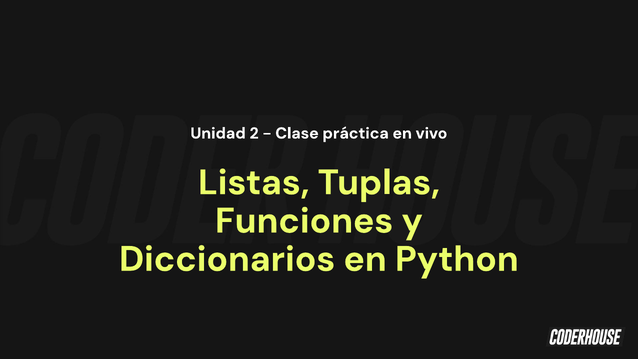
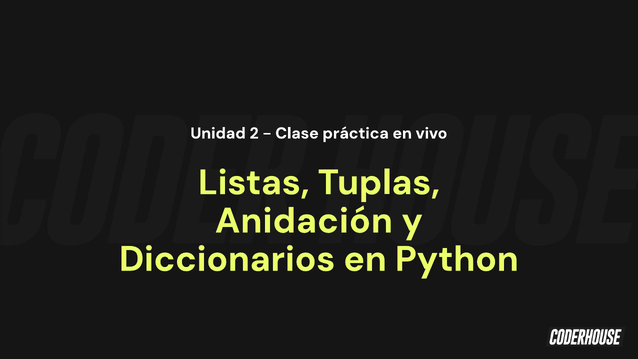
Funciones: Funciones -> Anidación
